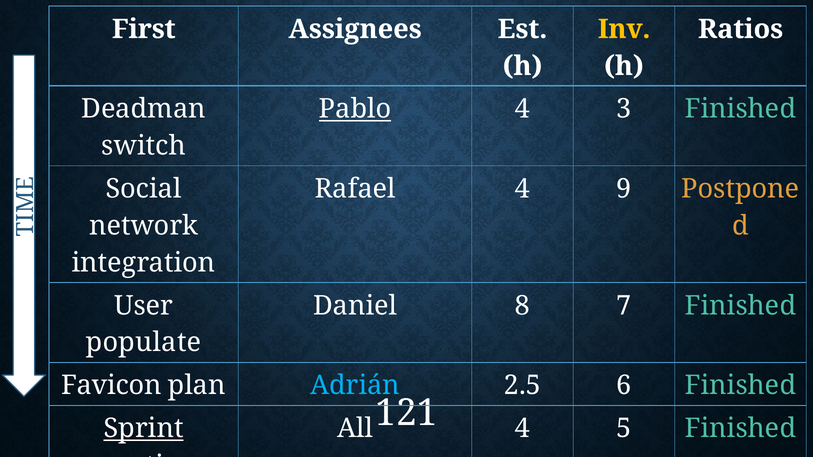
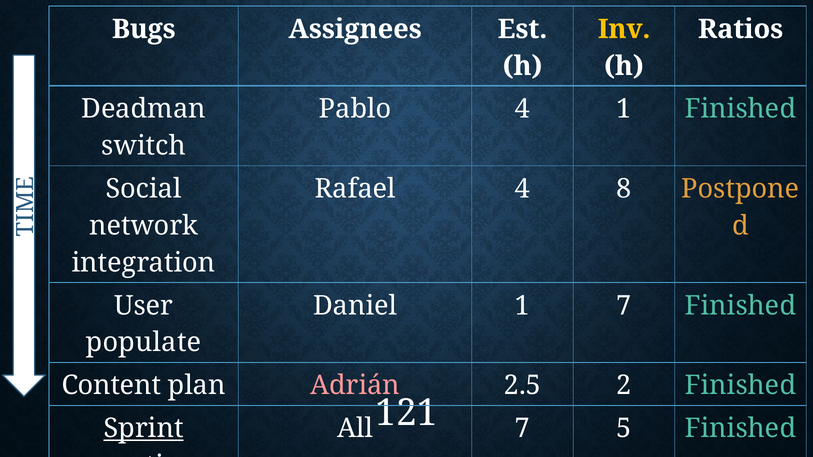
First: First -> Bugs
Pablo at (355, 109) underline: present -> none
4 3: 3 -> 1
9: 9 -> 8
Daniel 8: 8 -> 1
Favicon: Favicon -> Content
Adrián at (355, 386) colour: light blue -> pink
6: 6 -> 2
All 4: 4 -> 7
